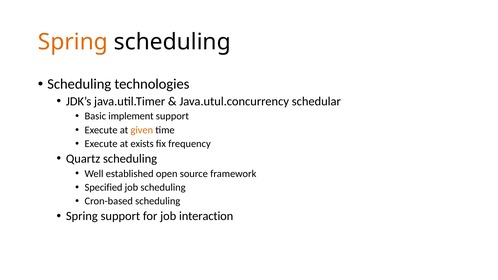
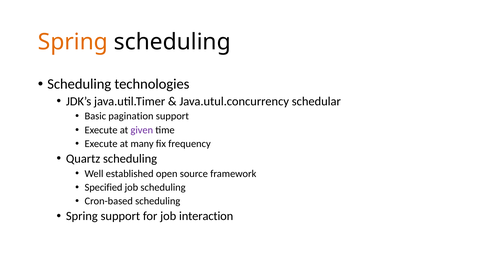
implement: implement -> pagination
given colour: orange -> purple
exists: exists -> many
